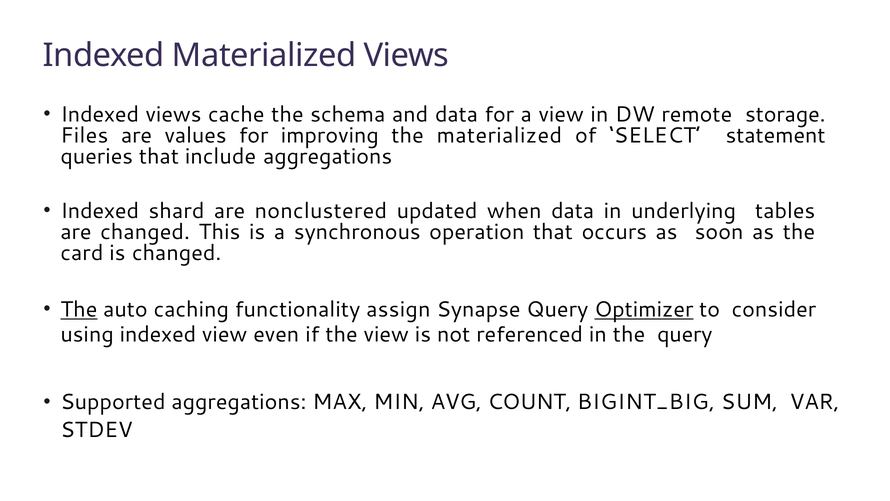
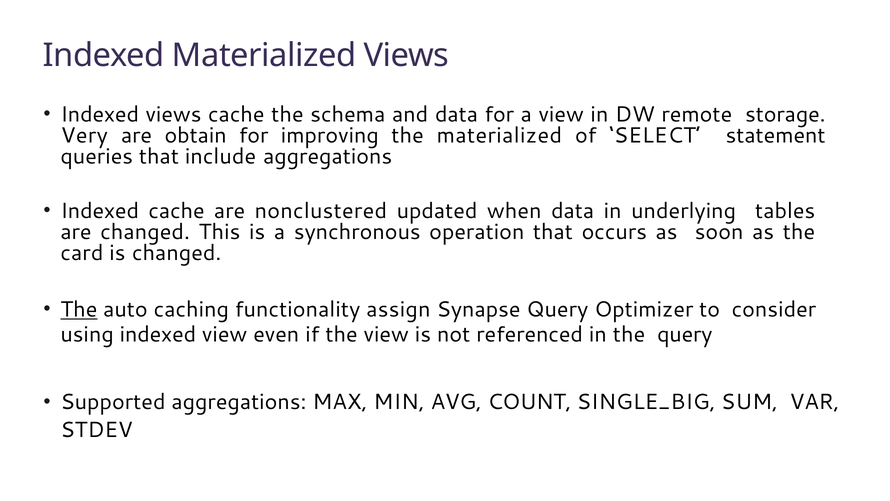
Files: Files -> Very
values: values -> obtain
Indexed shard: shard -> cache
Optimizer underline: present -> none
BIGINT_BIG: BIGINT_BIG -> SINGLE_BIG
